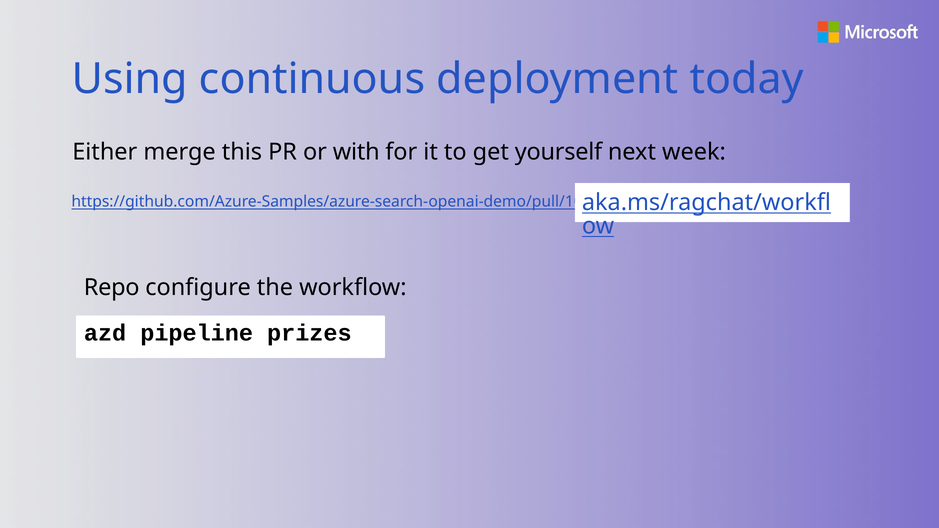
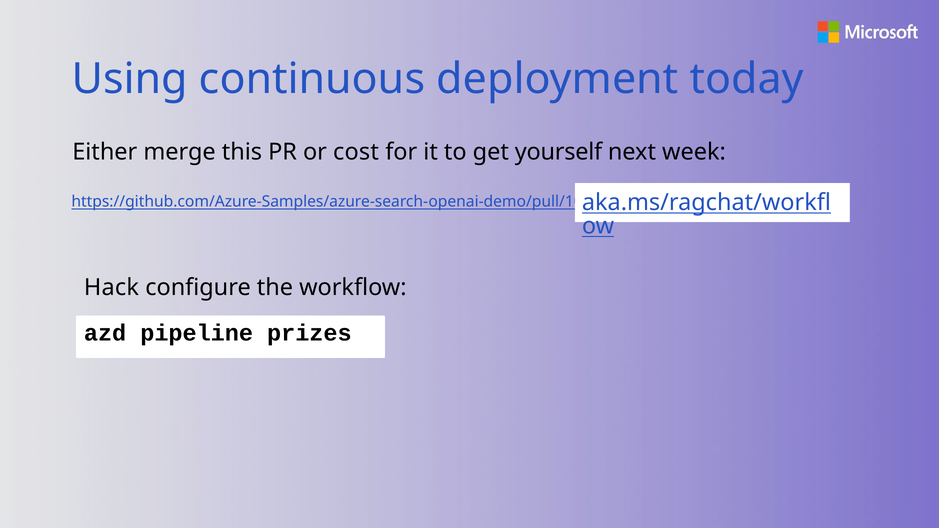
with: with -> cost
Repo: Repo -> Hack
